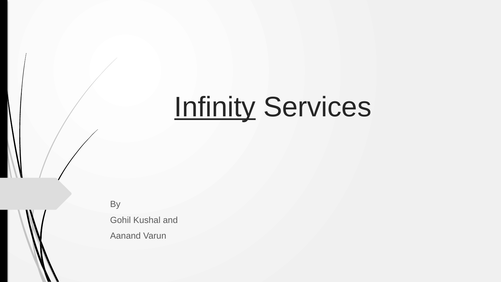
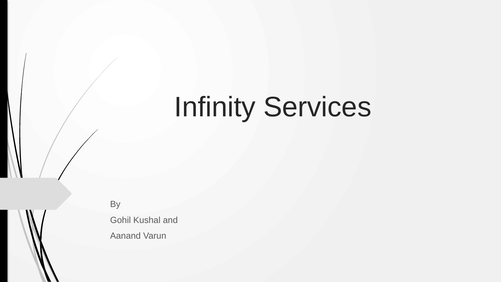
Infinity underline: present -> none
